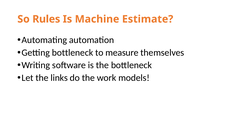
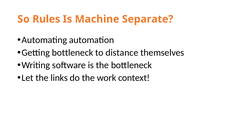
Estimate: Estimate -> Separate
measure: measure -> distance
models: models -> context
